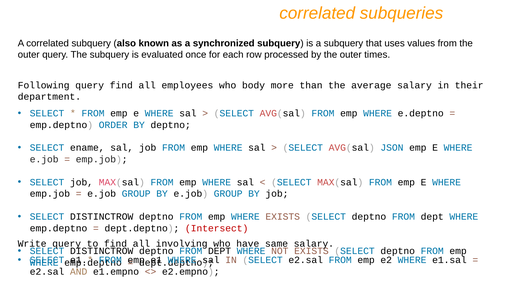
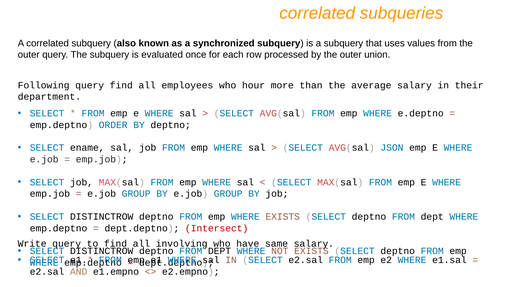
times: times -> union
body: body -> hour
